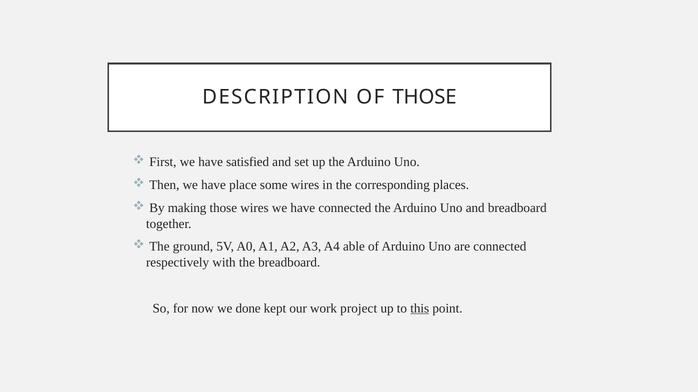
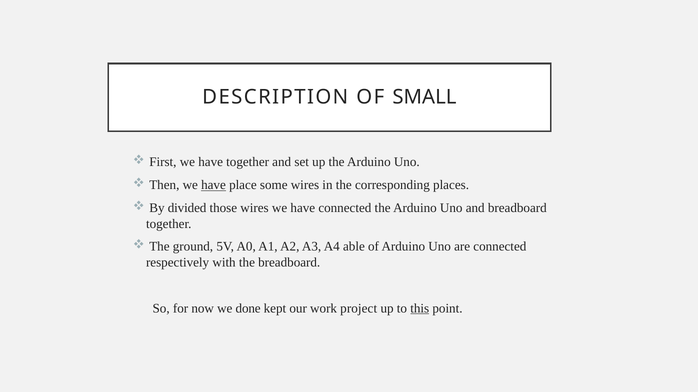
OF THOSE: THOSE -> SMALL
have satisfied: satisfied -> together
have at (213, 185) underline: none -> present
making: making -> divided
